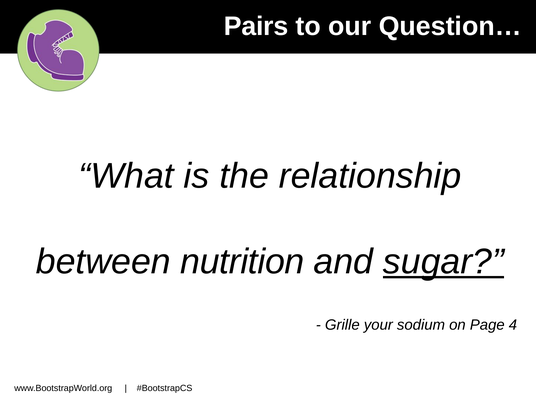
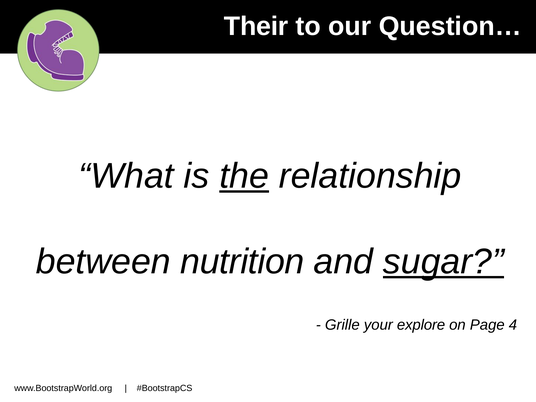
Pairs: Pairs -> Their
the underline: none -> present
sodium: sodium -> explore
